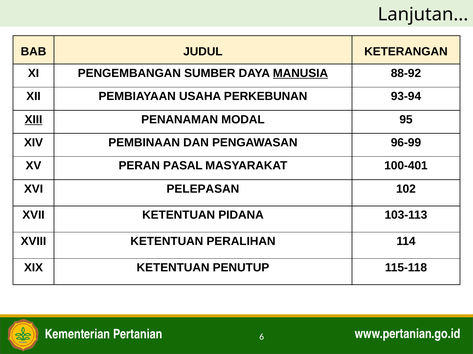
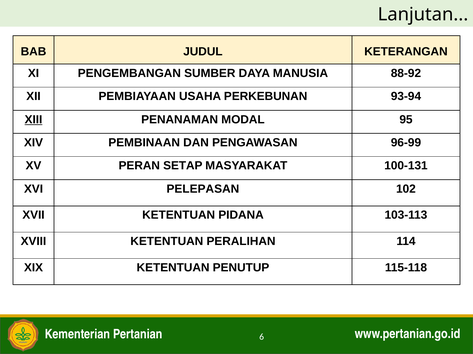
MANUSIA underline: present -> none
PASAL: PASAL -> SETAP
100-401: 100-401 -> 100-131
